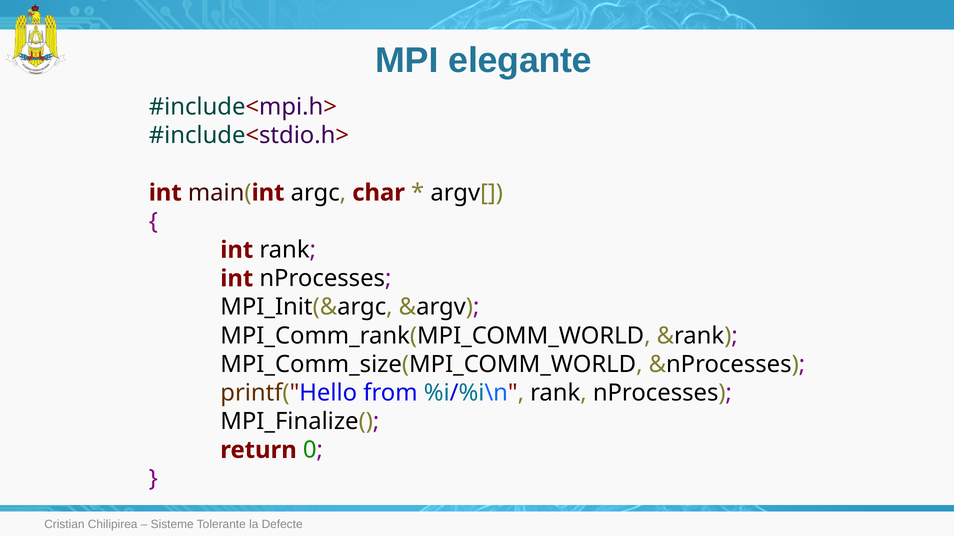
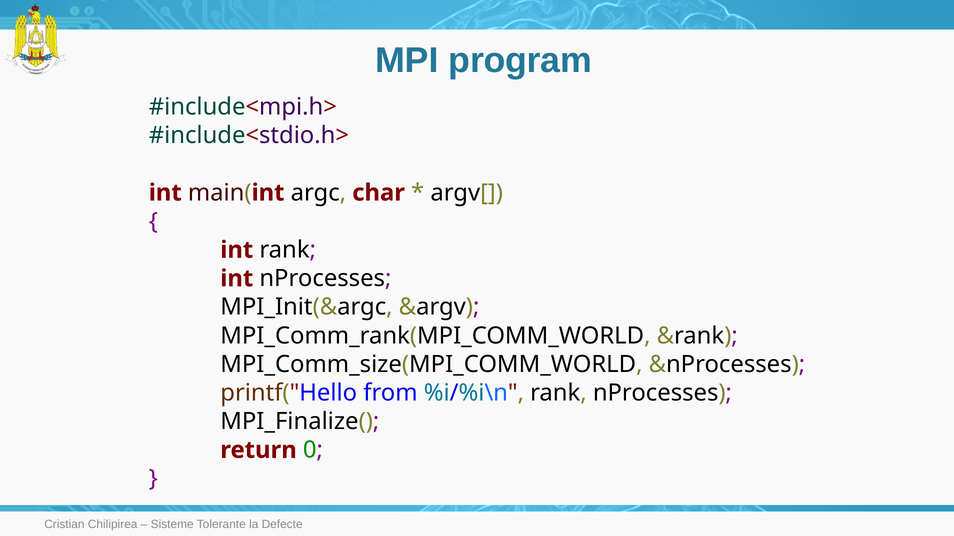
elegante: elegante -> program
